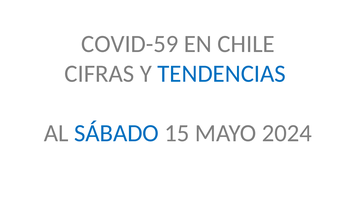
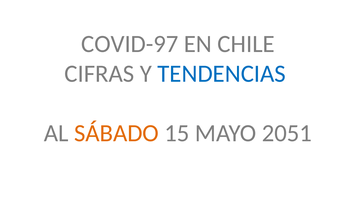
COVID-59: COVID-59 -> COVID-97
SÁBADO colour: blue -> orange
2024: 2024 -> 2051
